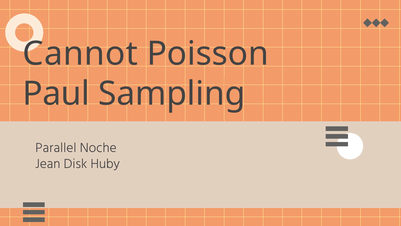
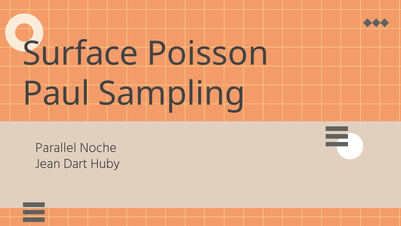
Cannot: Cannot -> Surface
Disk: Disk -> Dart
